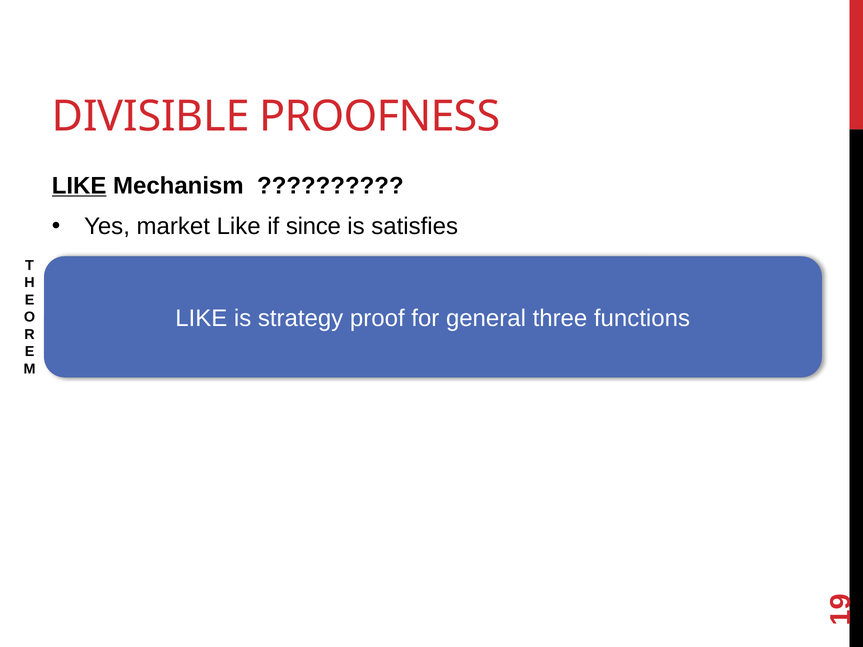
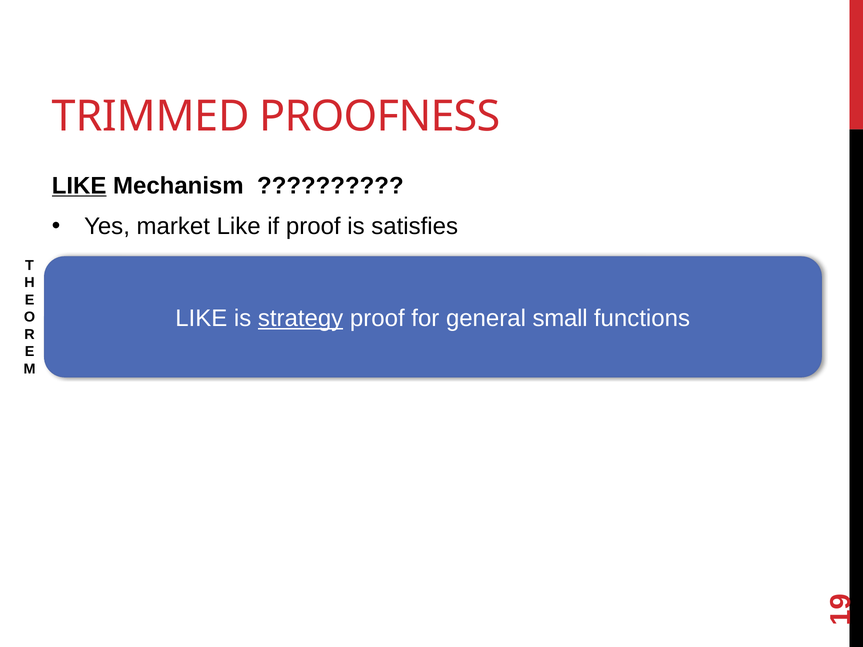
DIVISIBLE: DIVISIBLE -> TRIMMED
if since: since -> proof
strategy underline: none -> present
three: three -> small
